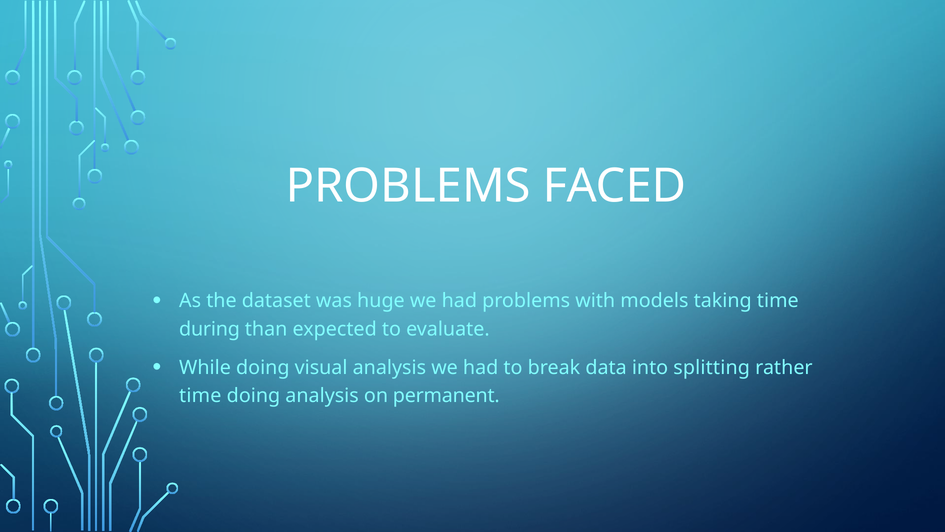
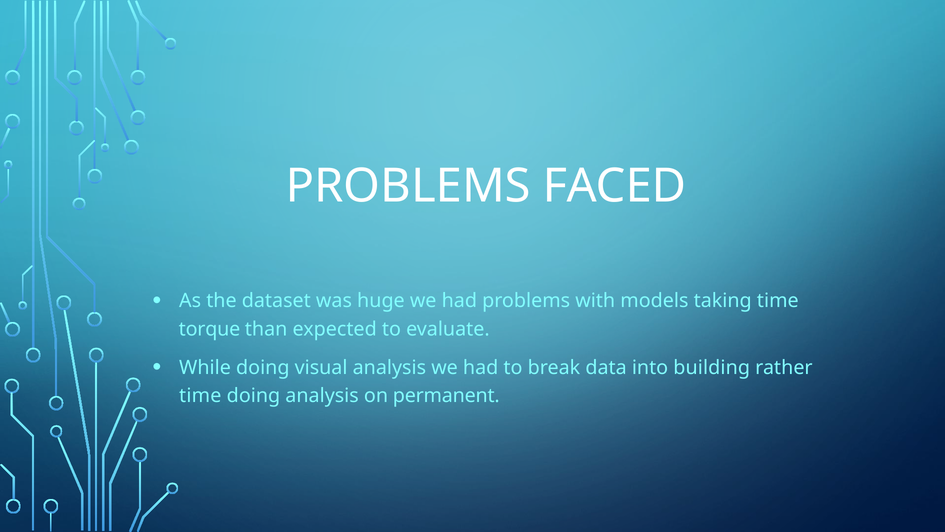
during: during -> torque
splitting: splitting -> building
